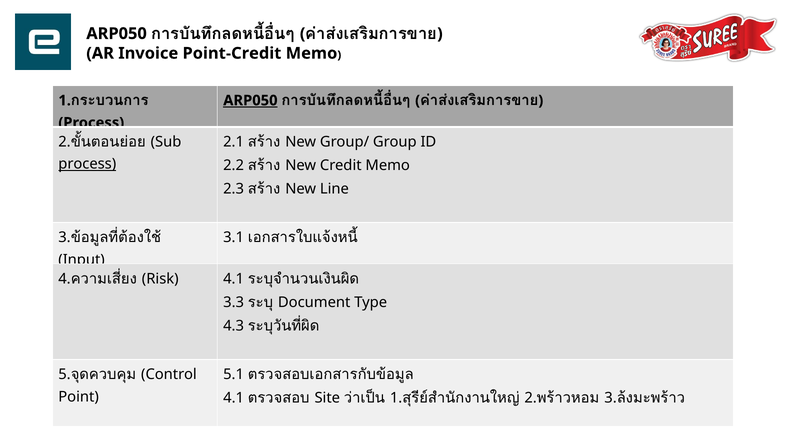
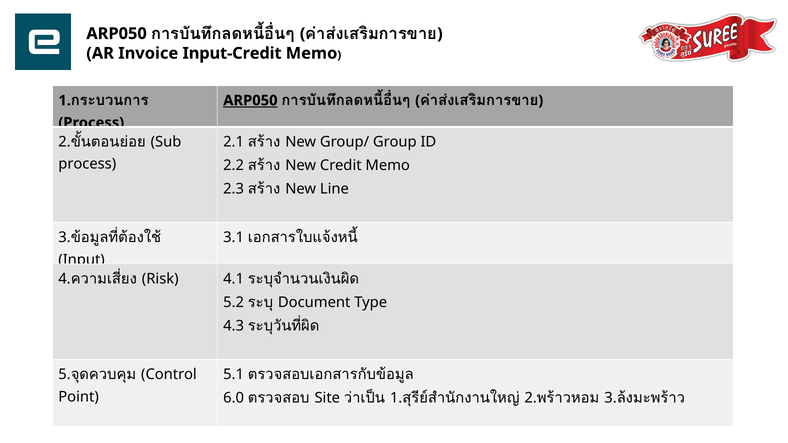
Point-Credit: Point-Credit -> Input-Credit
process at (87, 164) underline: present -> none
3.3: 3.3 -> 5.2
4.1 at (234, 398): 4.1 -> 6.0
